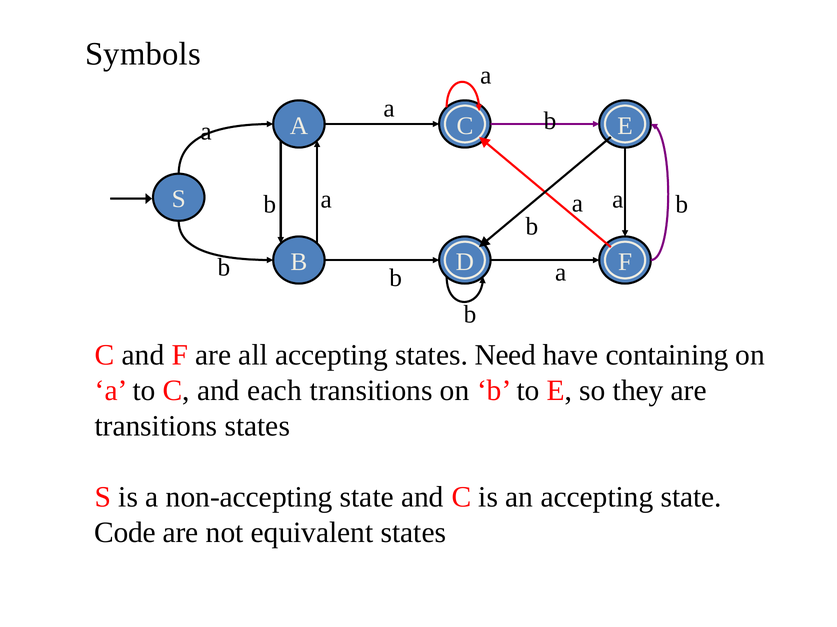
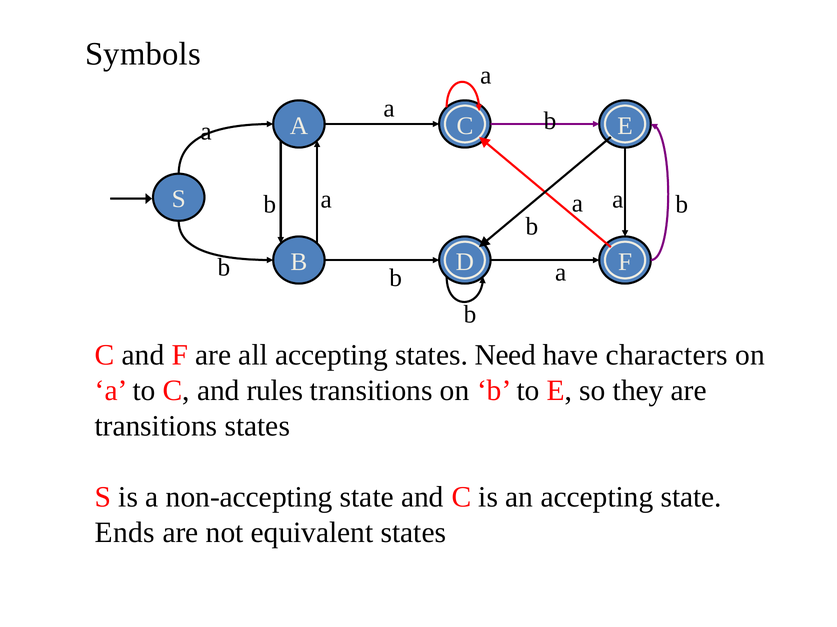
containing: containing -> characters
each: each -> rules
Code: Code -> Ends
